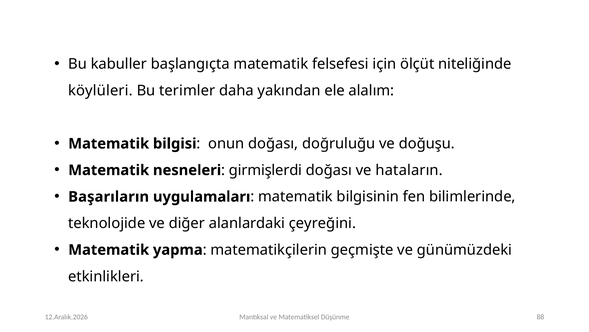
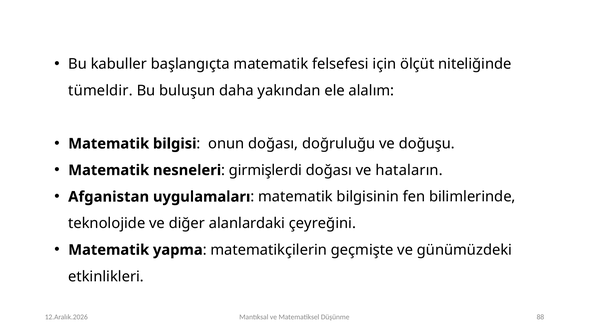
köylüleri: köylüleri -> tümeldir
terimler: terimler -> buluşun
Başarıların: Başarıların -> Afganistan
